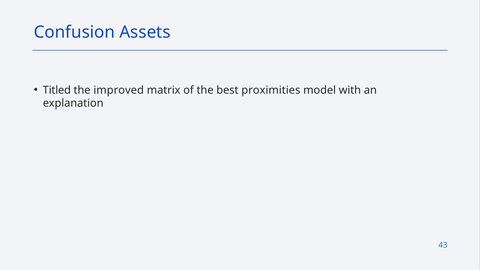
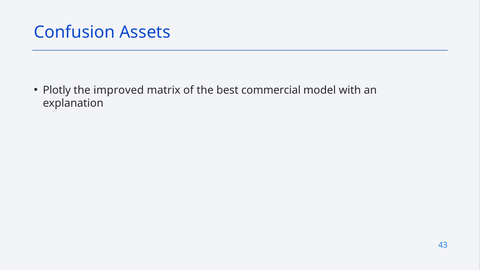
Titled: Titled -> Plotly
proximities: proximities -> commercial
